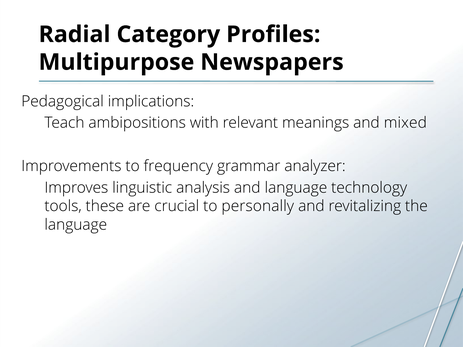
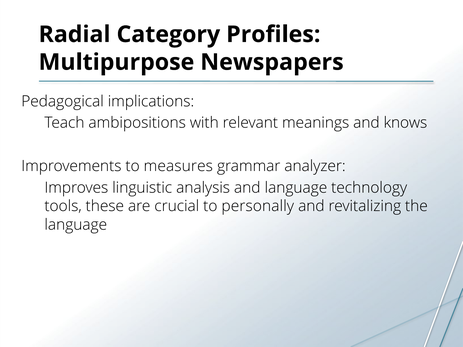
mixed: mixed -> knows
frequency: frequency -> measures
